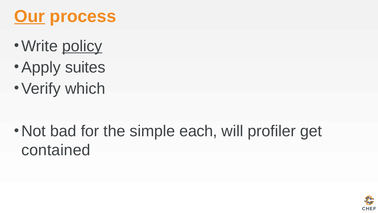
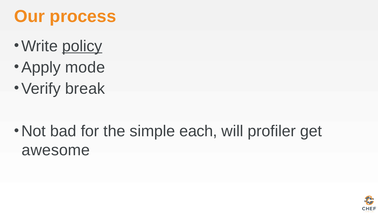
Our underline: present -> none
suites: suites -> mode
which: which -> break
contained: contained -> awesome
